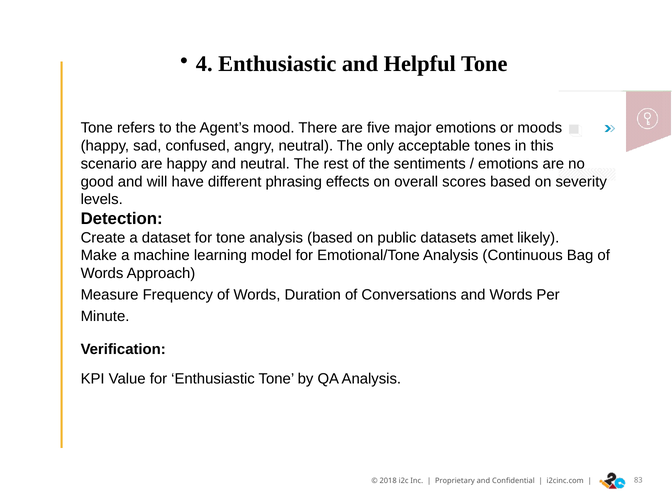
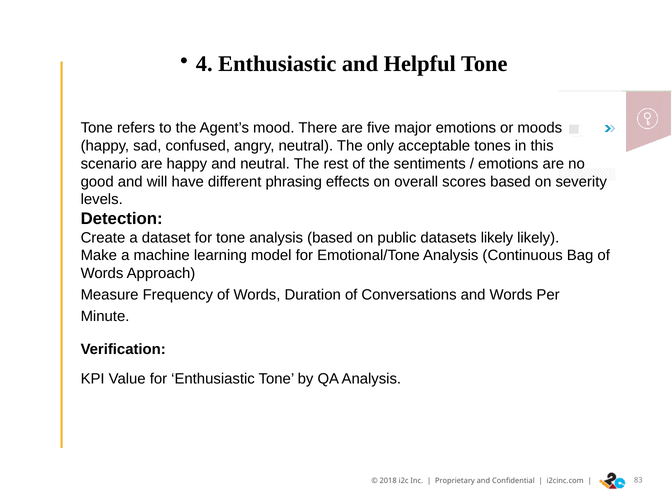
datasets amet: amet -> likely
